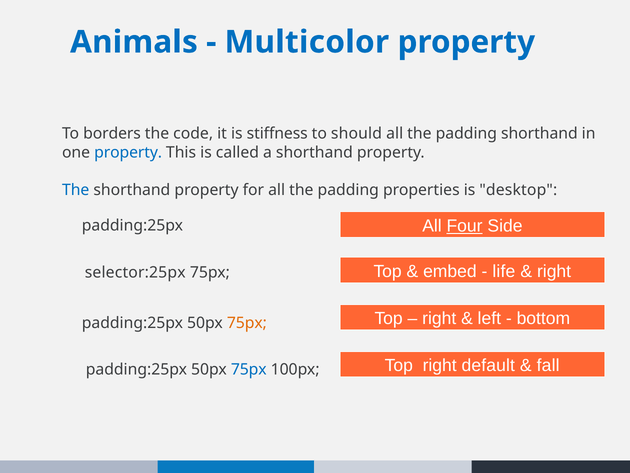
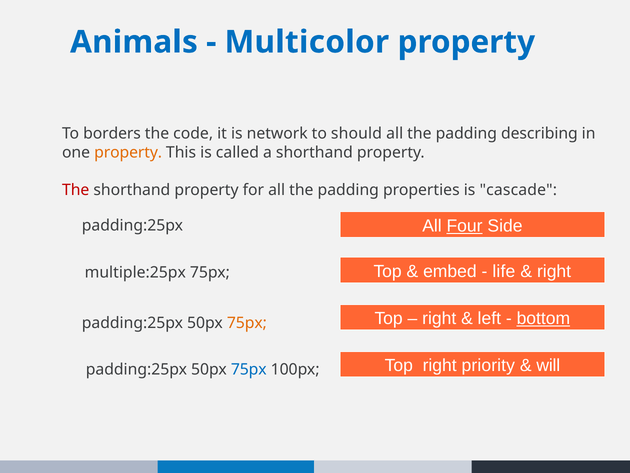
stiffness: stiffness -> network
padding shorthand: shorthand -> describing
property at (128, 152) colour: blue -> orange
The at (76, 190) colour: blue -> red
desktop: desktop -> cascade
selector:25px: selector:25px -> multiple:25px
bottom underline: none -> present
default: default -> priority
fall: fall -> will
